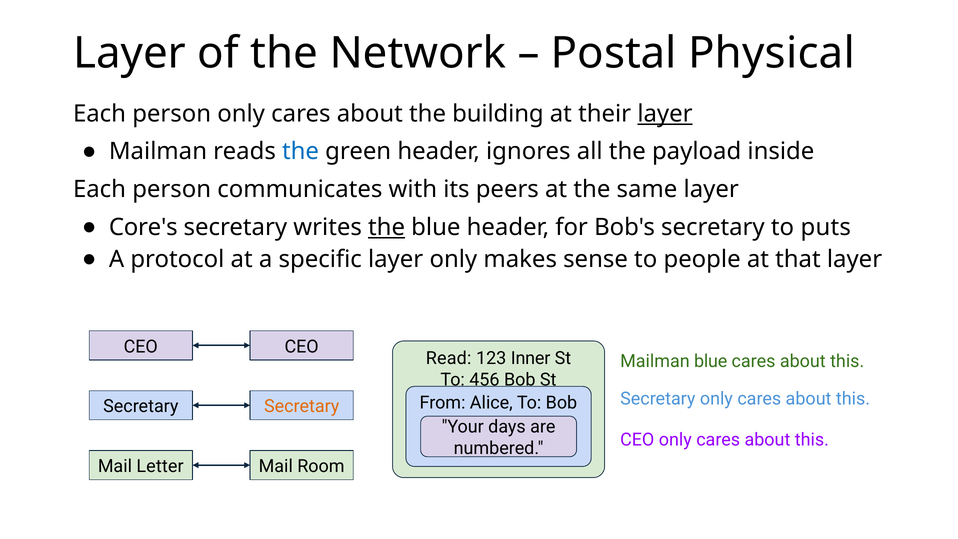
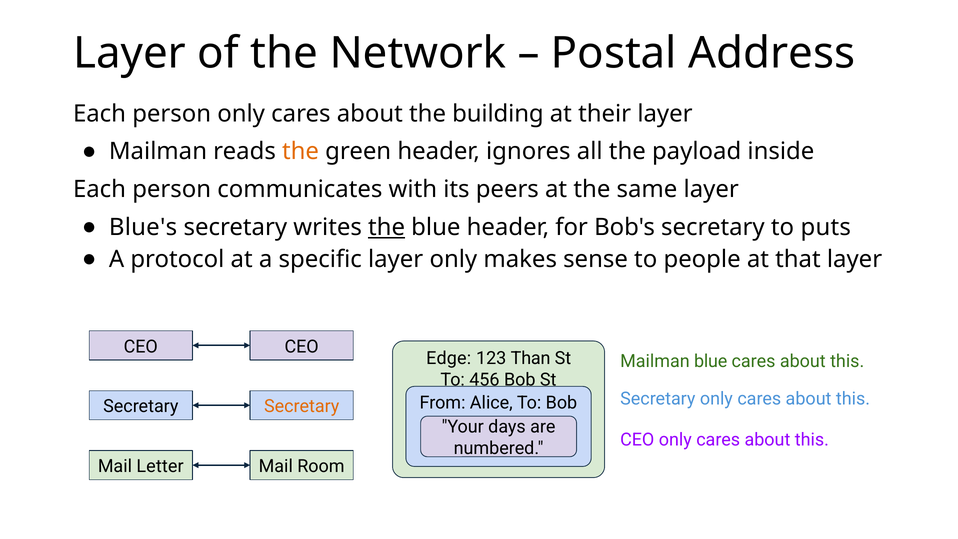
Physical: Physical -> Address
layer at (665, 114) underline: present -> none
the at (301, 152) colour: blue -> orange
Core's: Core's -> Blue's
Read: Read -> Edge
Inner: Inner -> Than
